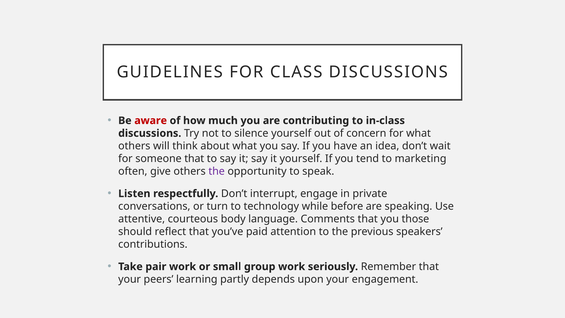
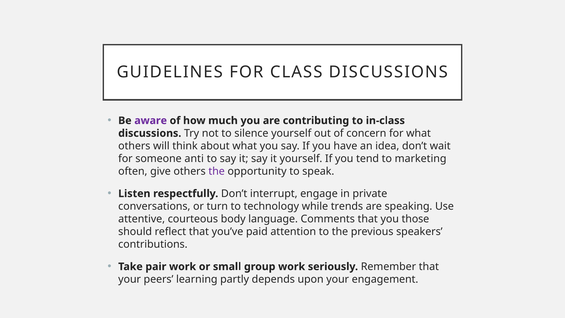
aware colour: red -> purple
someone that: that -> anti
before: before -> trends
